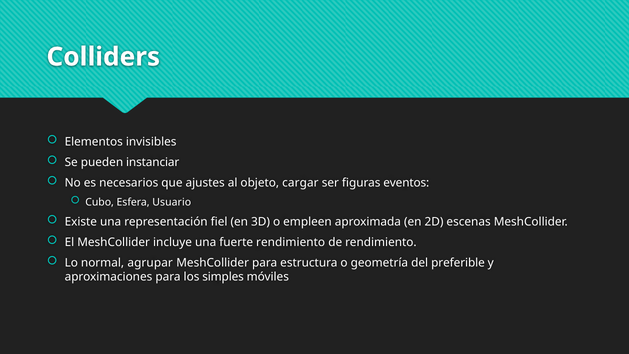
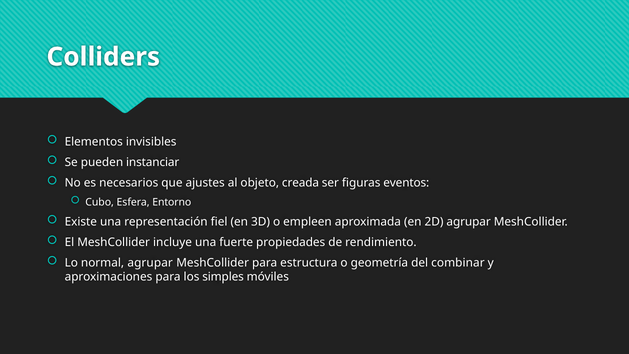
cargar: cargar -> creada
Usuario: Usuario -> Entorno
2D escenas: escenas -> agrupar
fuerte rendimiento: rendimiento -> propiedades
preferible: preferible -> combinar
